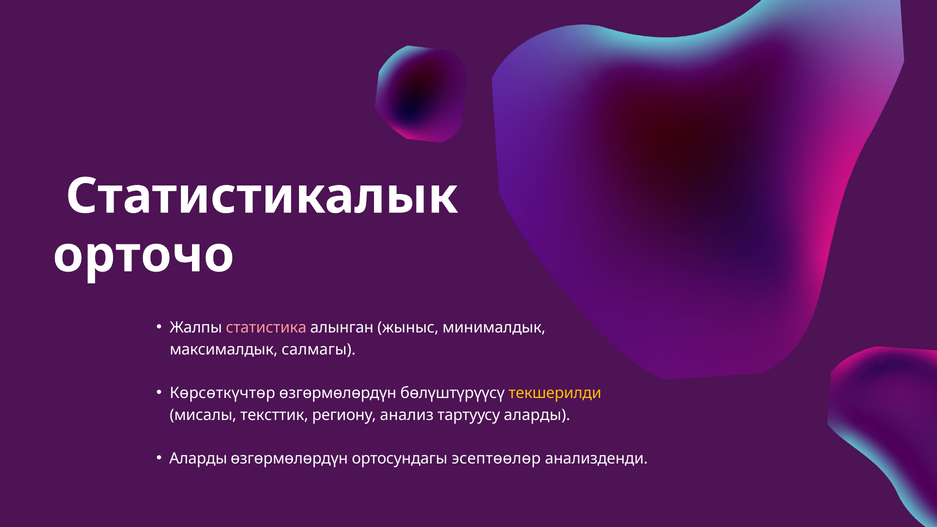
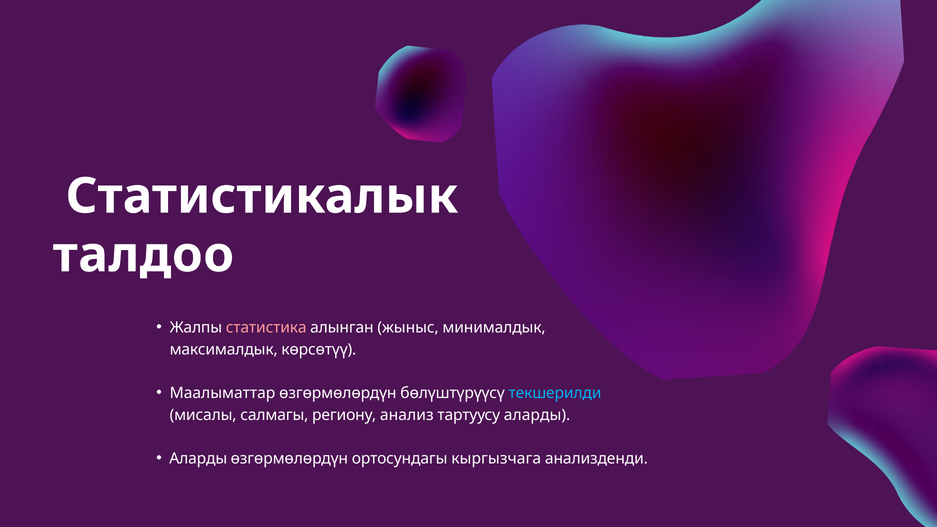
орточо: орточо -> талдоо
салмагы: салмагы -> көрсөтүү
Көрсөткүчтөр: Көрсөткүчтөр -> Маалыматтар
текшерилди colour: yellow -> light blue
тексттик: тексттик -> салмагы
эсептөөлөр: эсептөөлөр -> кыргызчага
